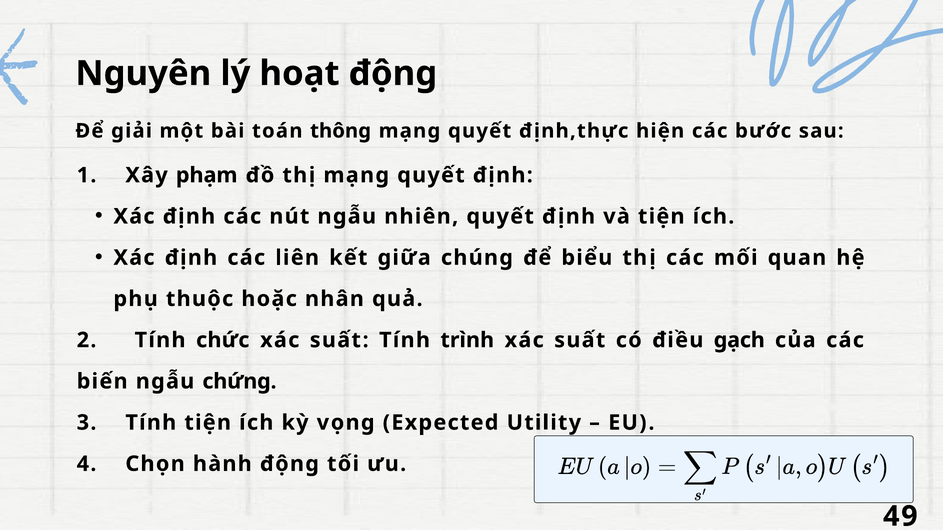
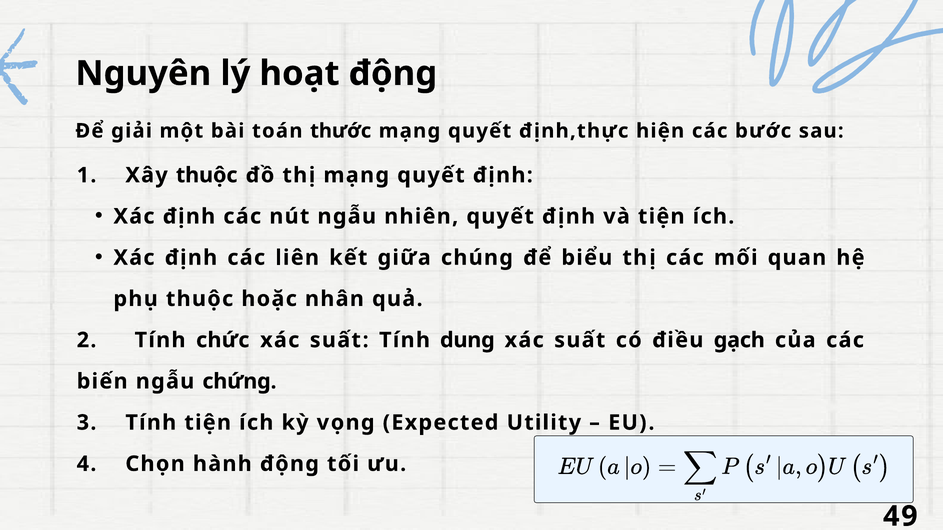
thông: thông -> thước
Xây phạm: phạm -> thuộc
trình: trình -> dung
